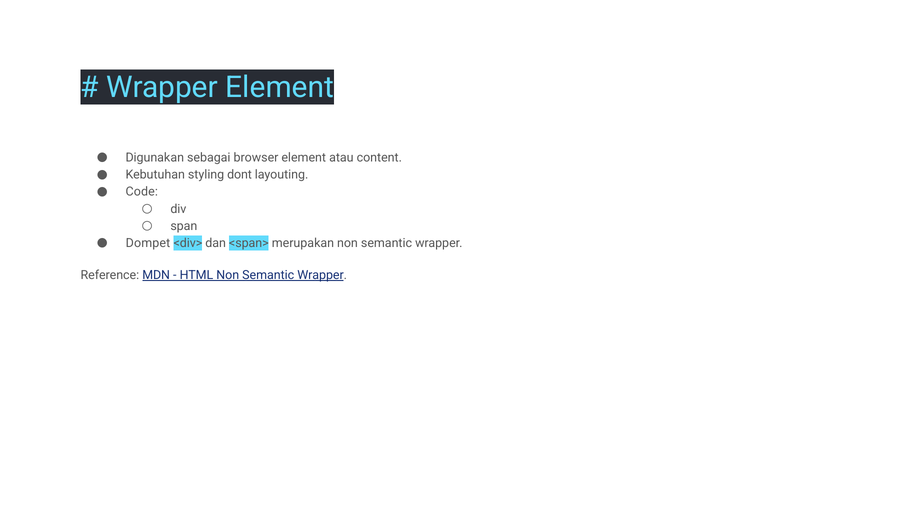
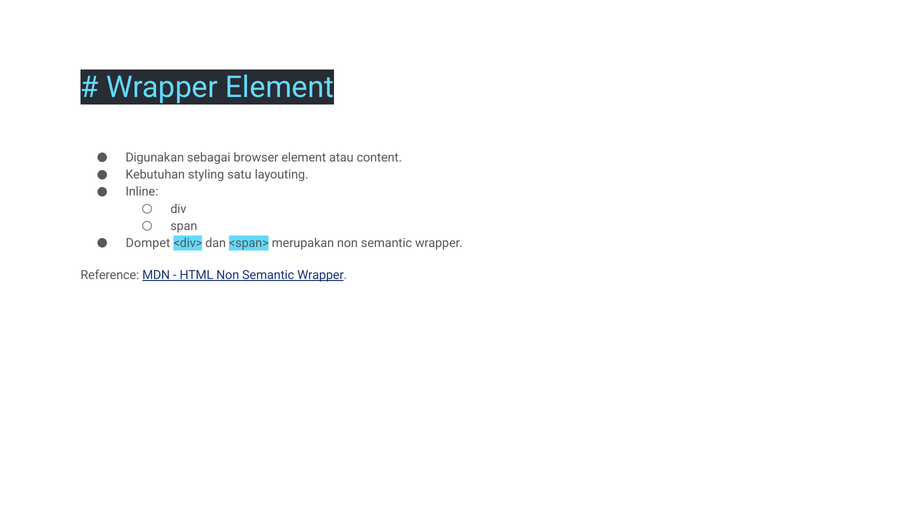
dont: dont -> satu
Code: Code -> Inline
